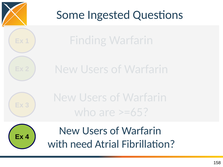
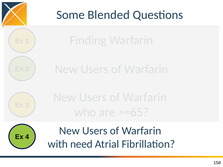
Ingested: Ingested -> Blended
